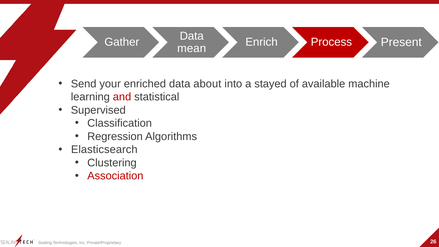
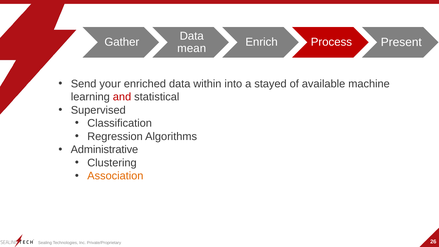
about: about -> within
Elasticsearch: Elasticsearch -> Administrative
Association colour: red -> orange
